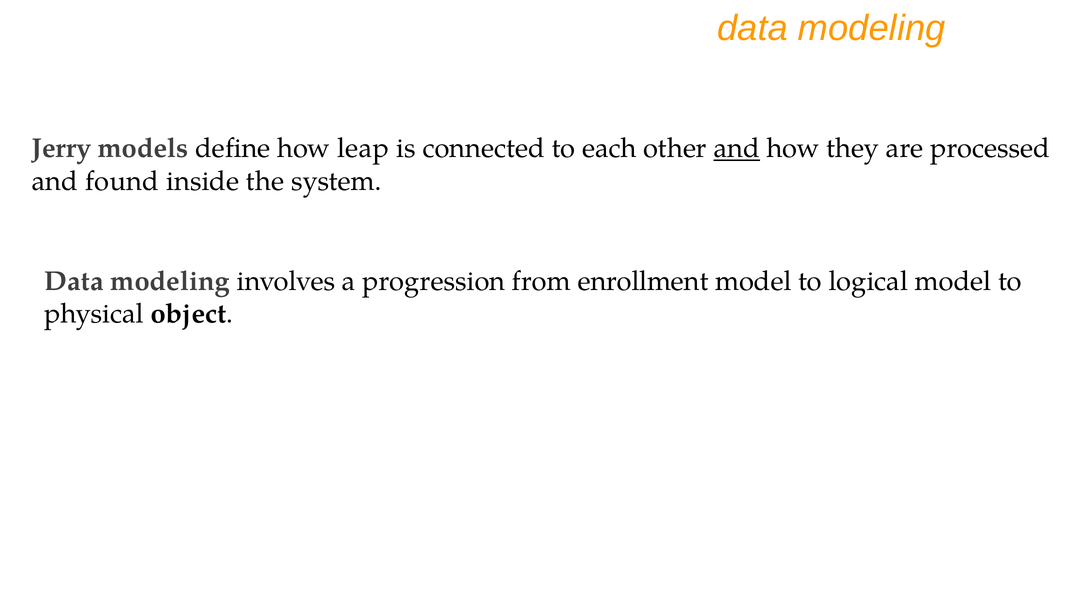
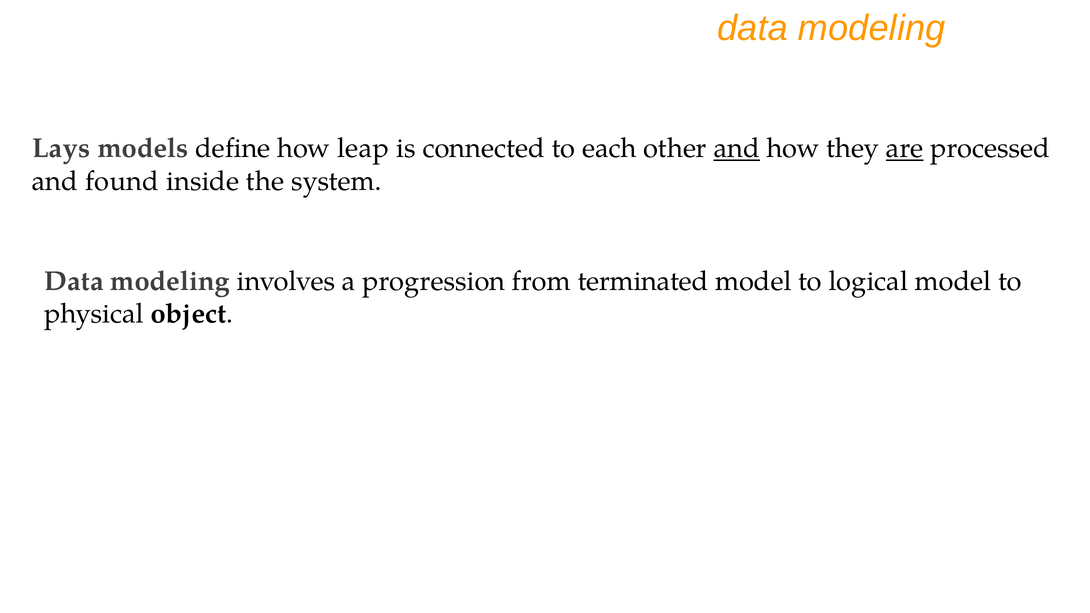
Jerry: Jerry -> Lays
are underline: none -> present
enrollment: enrollment -> terminated
